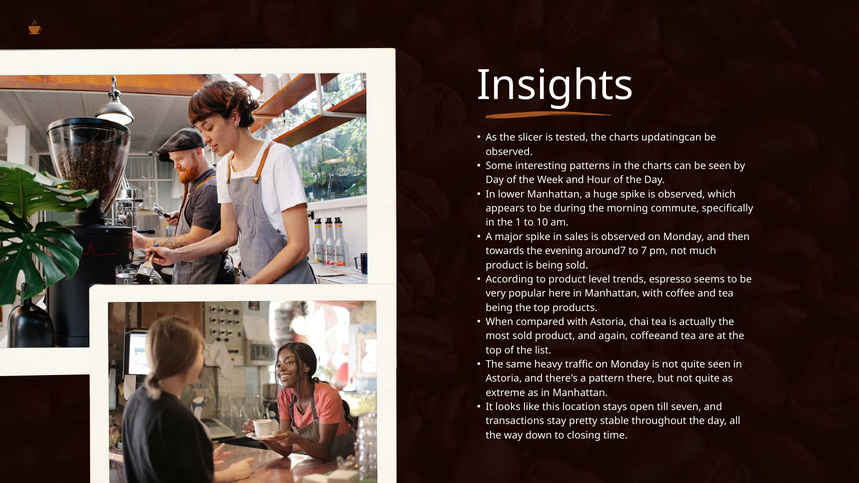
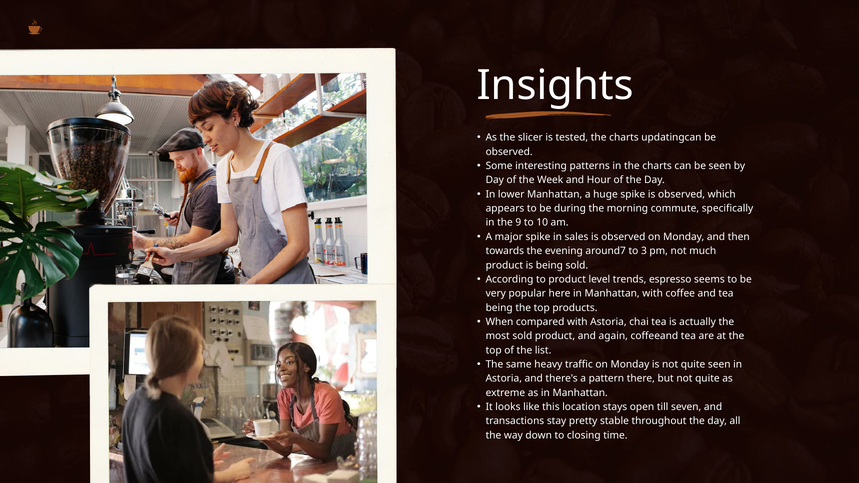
1: 1 -> 9
7: 7 -> 3
